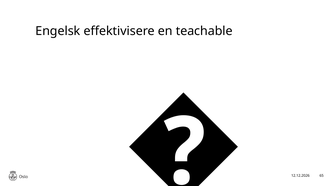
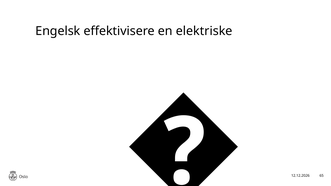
teachable: teachable -> elektriske
